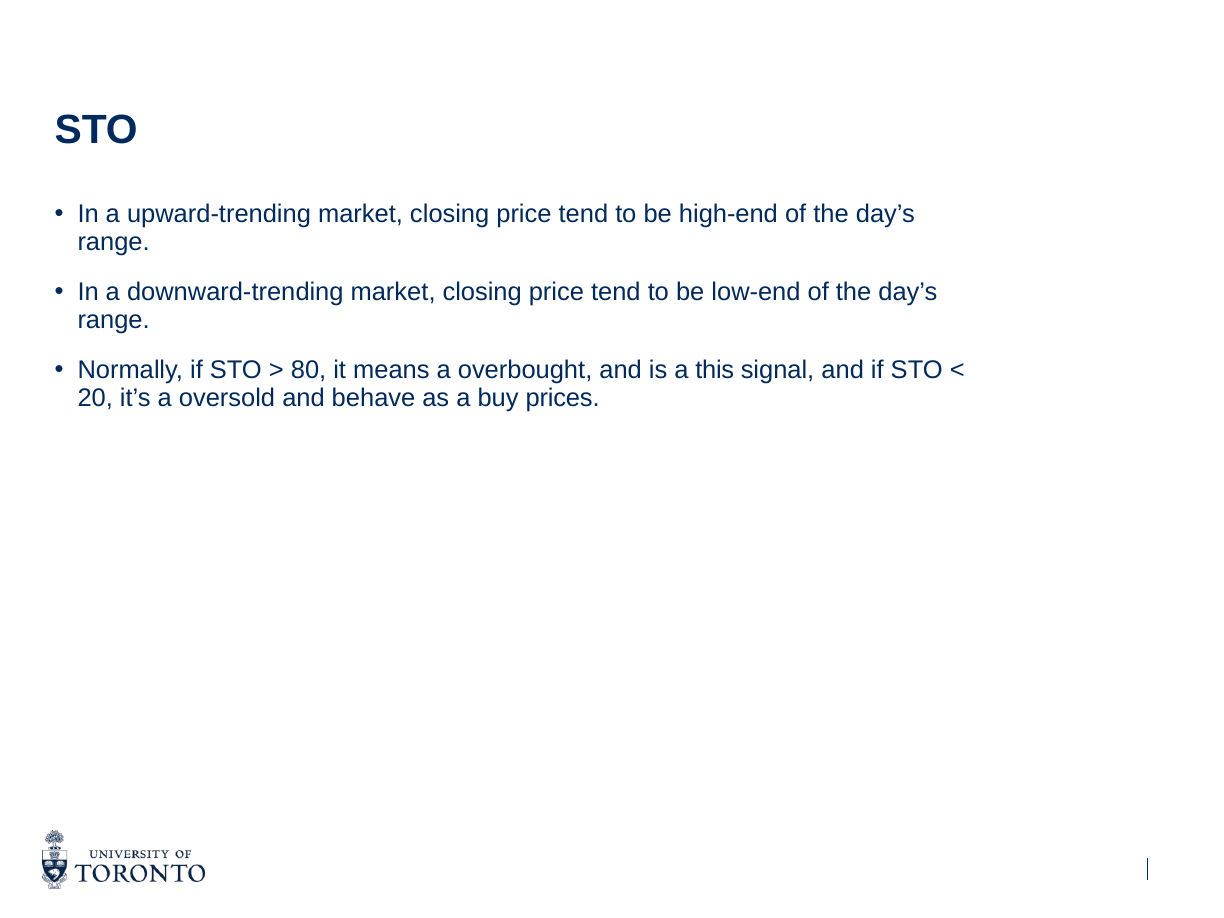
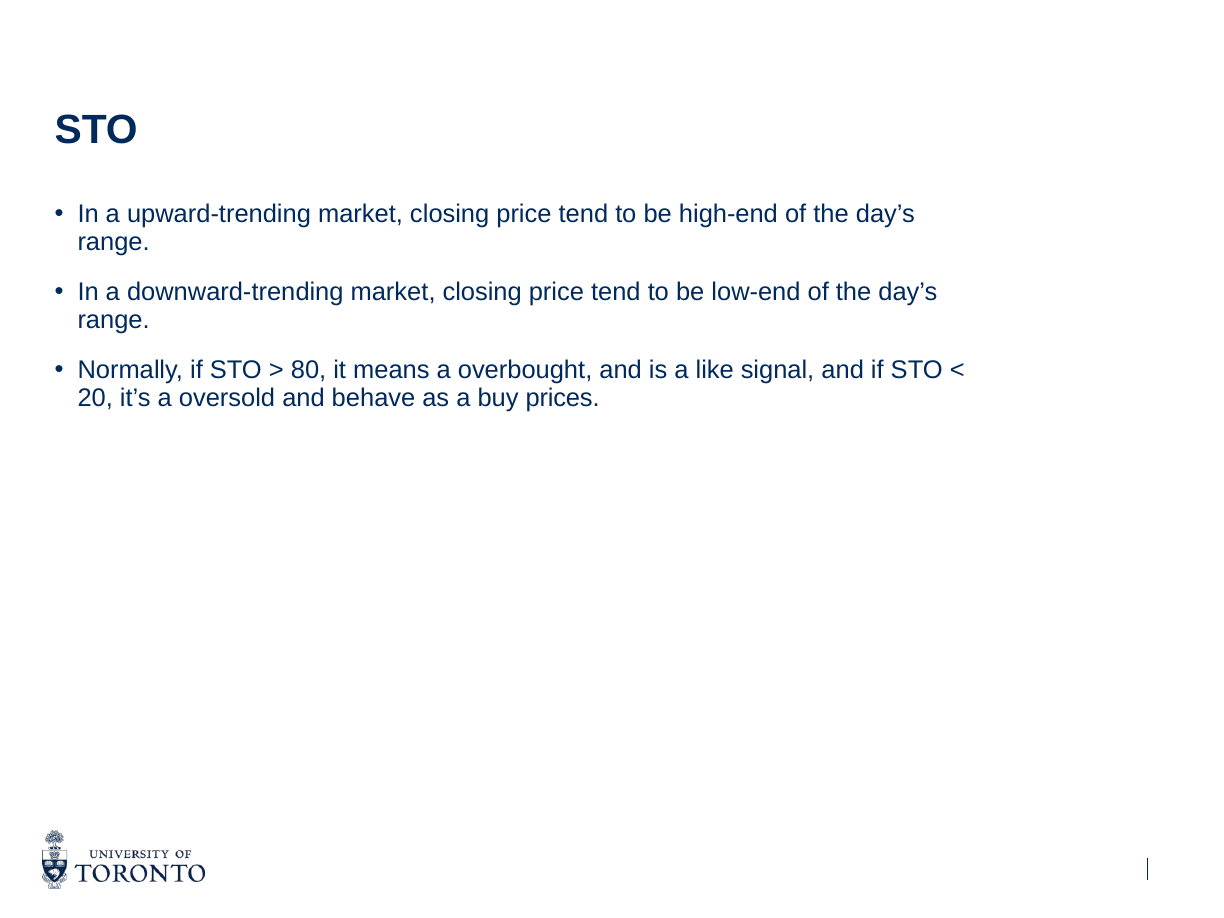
this: this -> like
